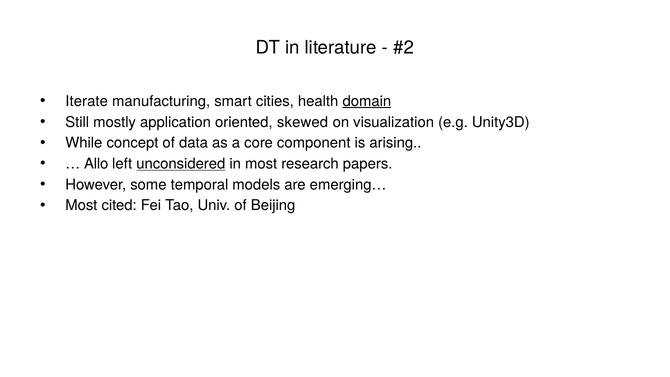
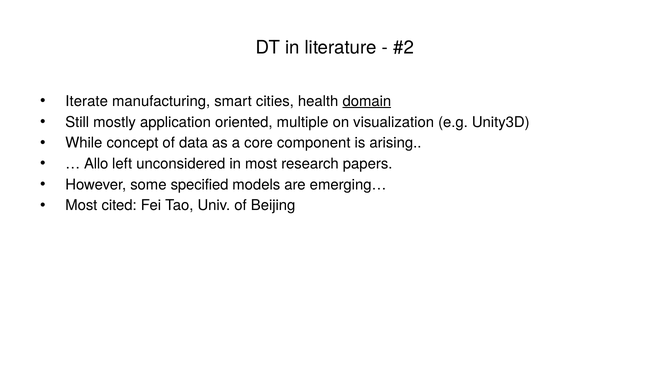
skewed: skewed -> multiple
unconsidered underline: present -> none
temporal: temporal -> specified
